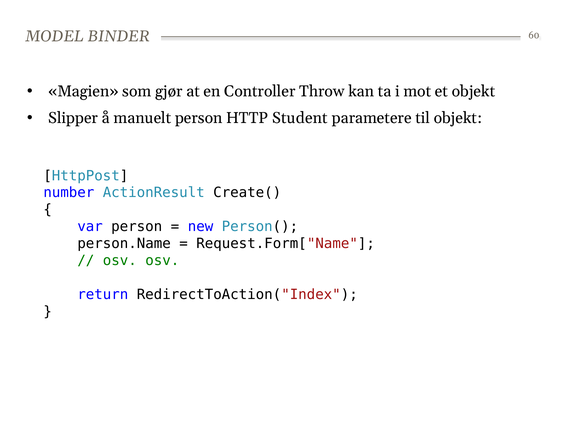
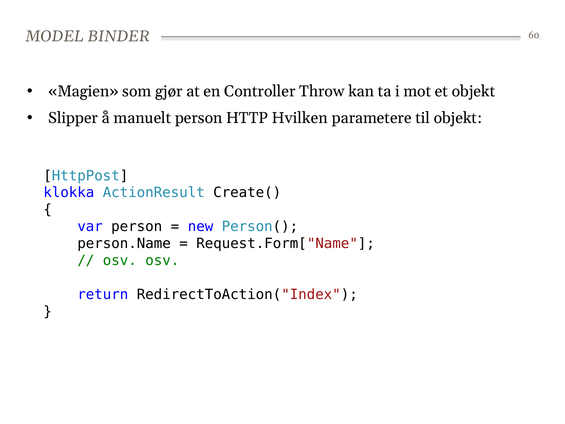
Student: Student -> Hvilken
number: number -> klokka
